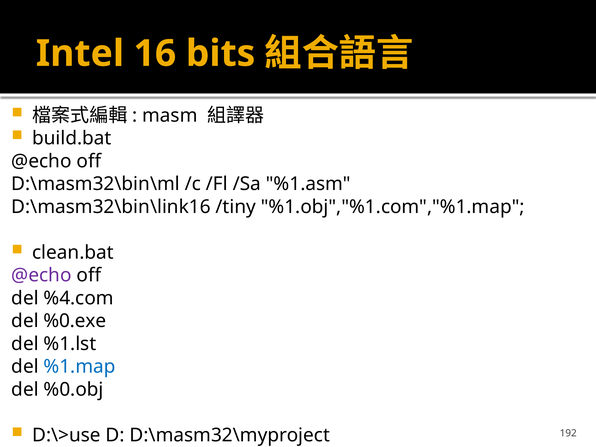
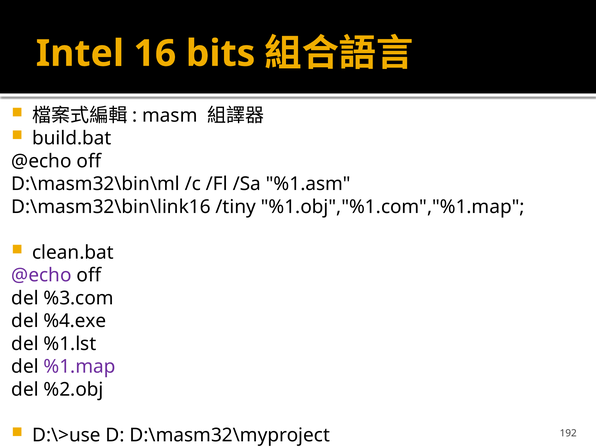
%4.com: %4.com -> %3.com
%0.exe: %0.exe -> %4.exe
%1.map colour: blue -> purple
%0.obj: %0.obj -> %2.obj
